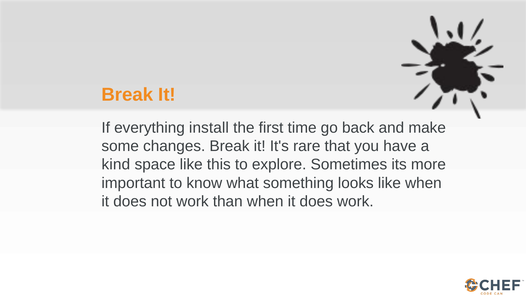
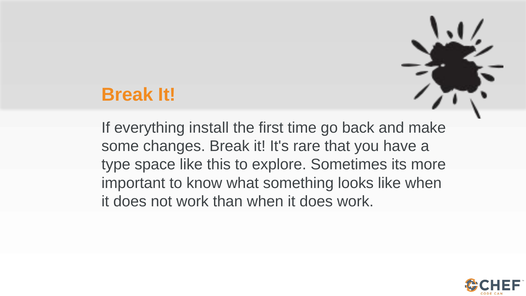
kind: kind -> type
